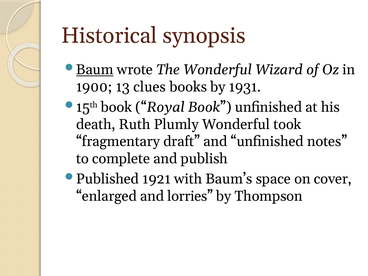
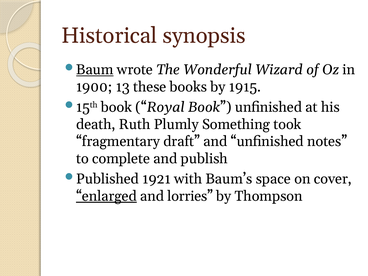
clues: clues -> these
1931: 1931 -> 1915
Plumly Wonderful: Wonderful -> Something
enlarged underline: none -> present
